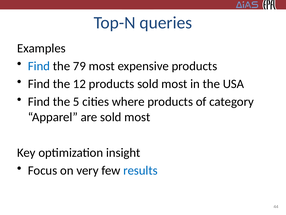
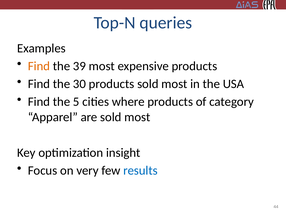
Find at (39, 66) colour: blue -> orange
79: 79 -> 39
12: 12 -> 30
